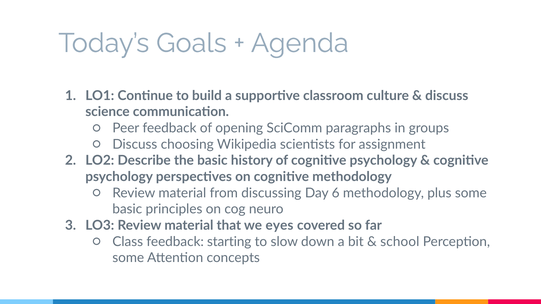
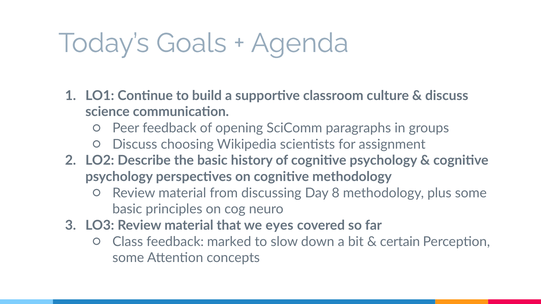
6: 6 -> 8
starting: starting -> marked
school: school -> certain
